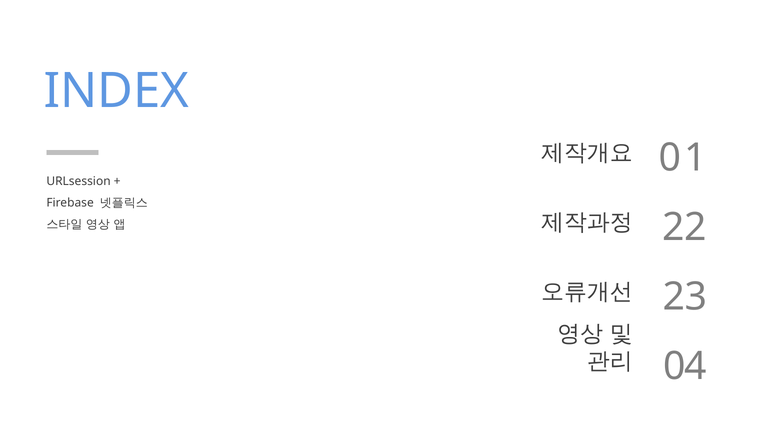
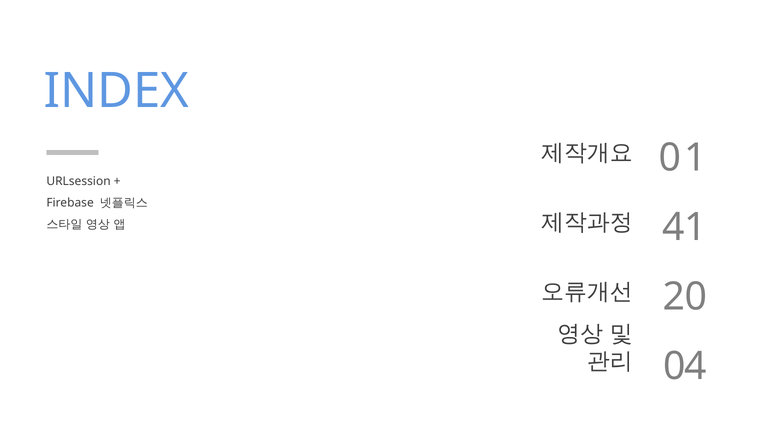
22: 22 -> 41
23: 23 -> 20
